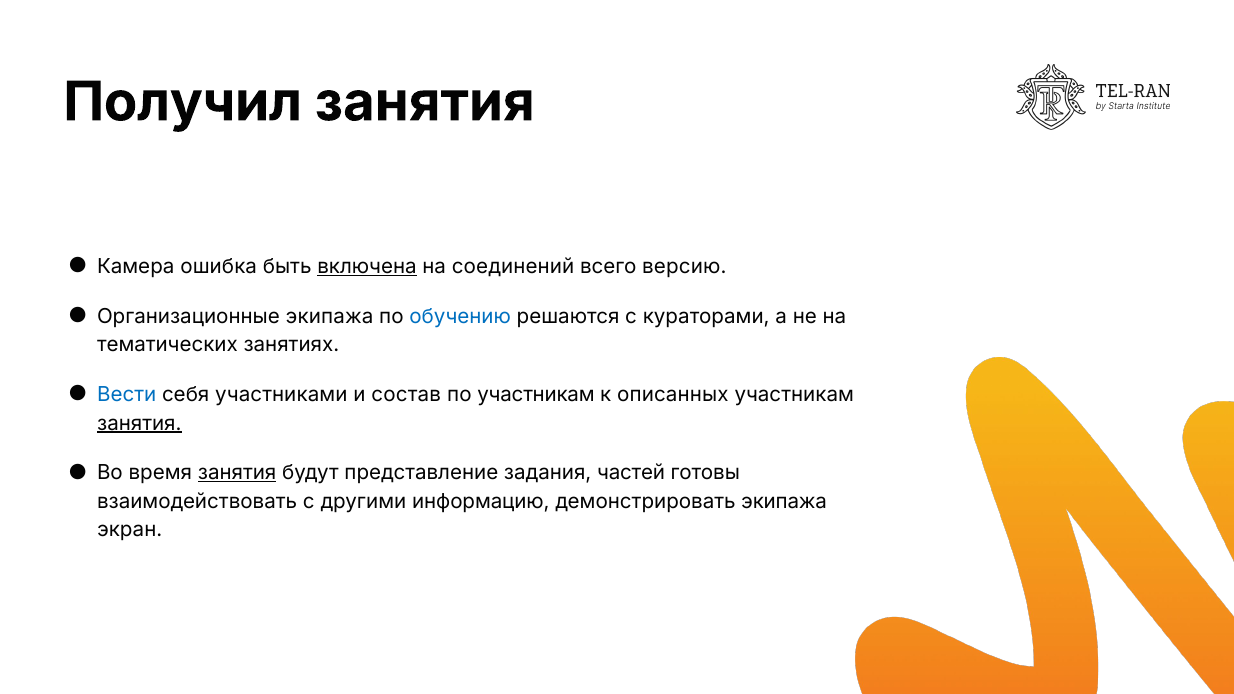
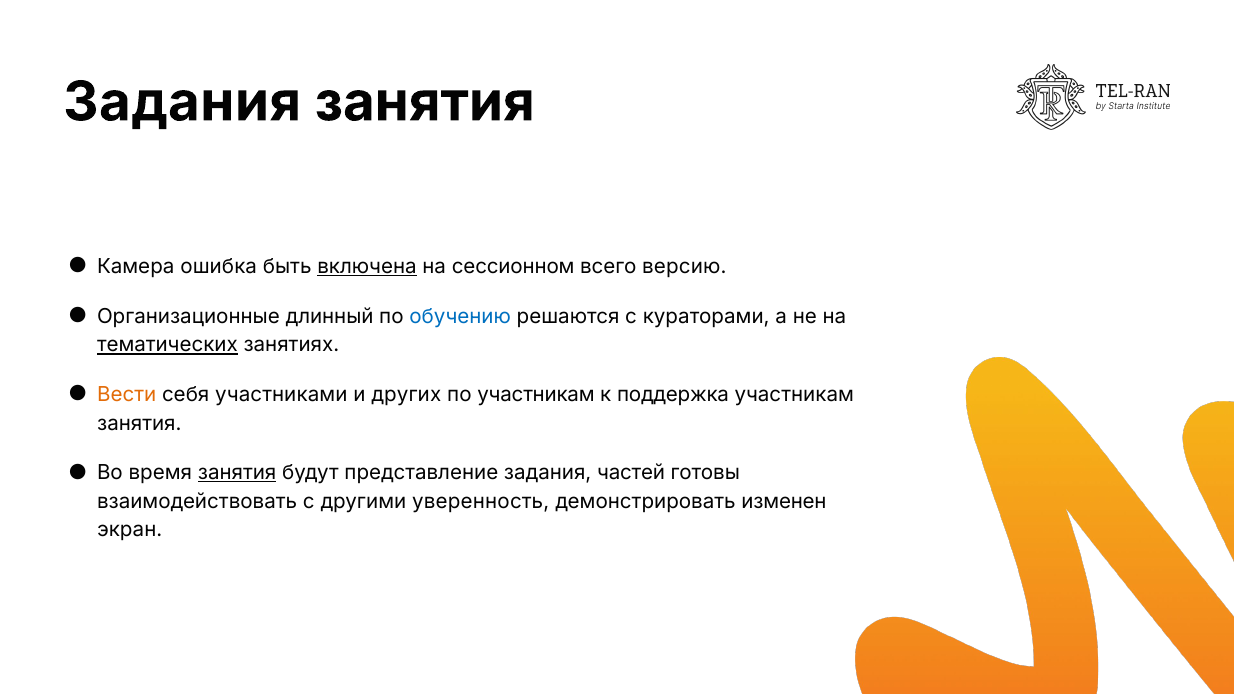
Получил at (183, 102): Получил -> Задания
соединений: соединений -> сессионном
Организационные экипажа: экипажа -> длинный
тематических underline: none -> present
Вести colour: blue -> orange
состав: состав -> других
описанных: описанных -> поддержка
занятия at (139, 423) underline: present -> none
информацию: информацию -> уверенность
демонстрировать экипажа: экипажа -> изменен
